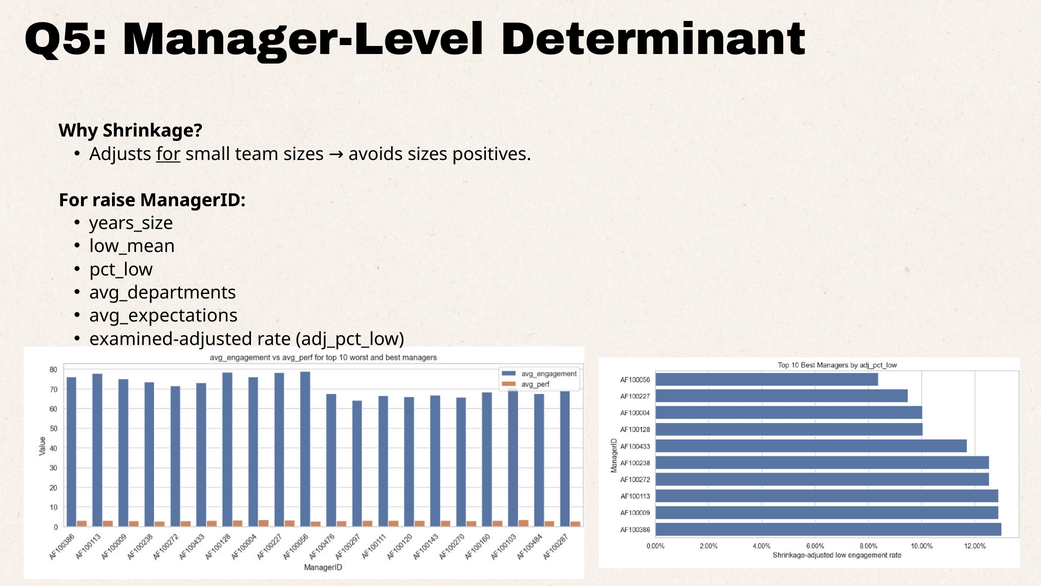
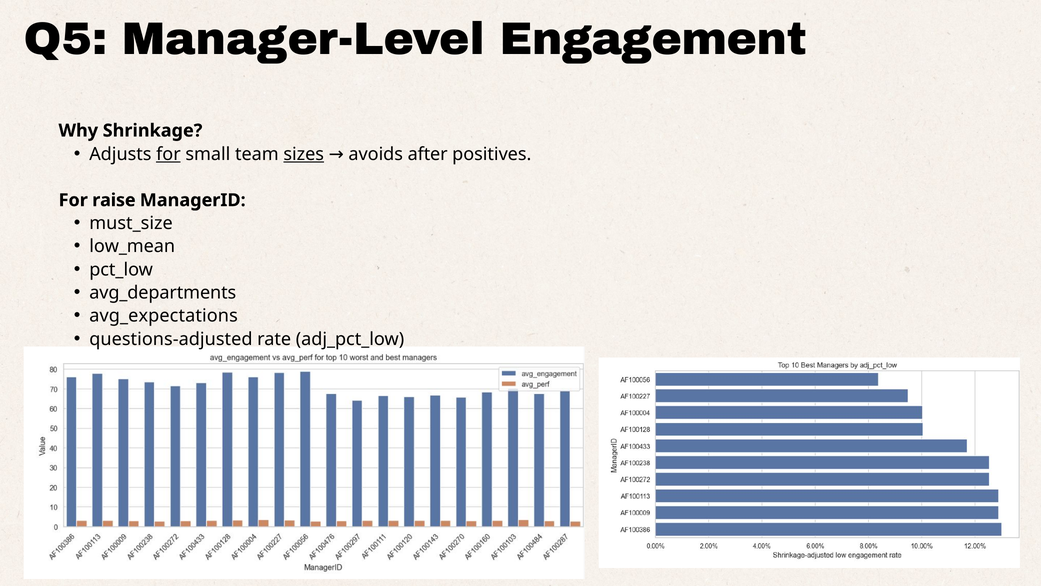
Determinant: Determinant -> Engagement
sizes at (304, 154) underline: none -> present
avoids sizes: sizes -> after
years_size: years_size -> must_size
examined-adjusted: examined-adjusted -> questions-adjusted
